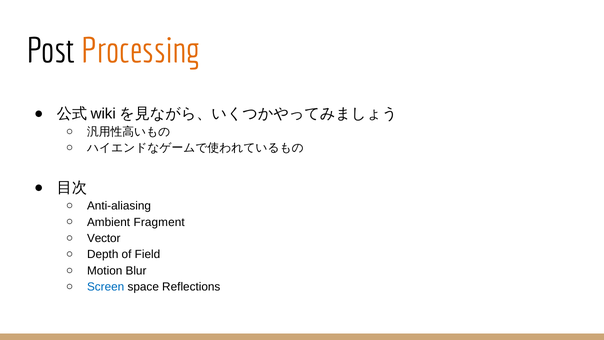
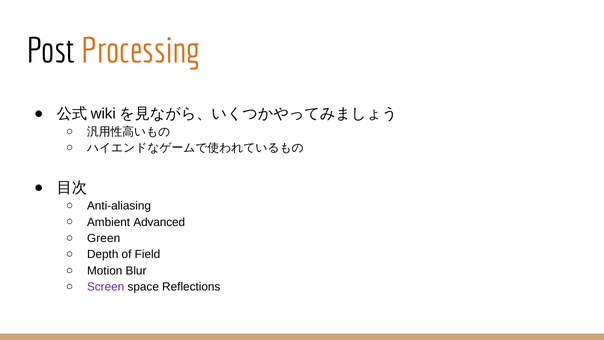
Fragment: Fragment -> Advanced
Vector: Vector -> Green
Screen colour: blue -> purple
